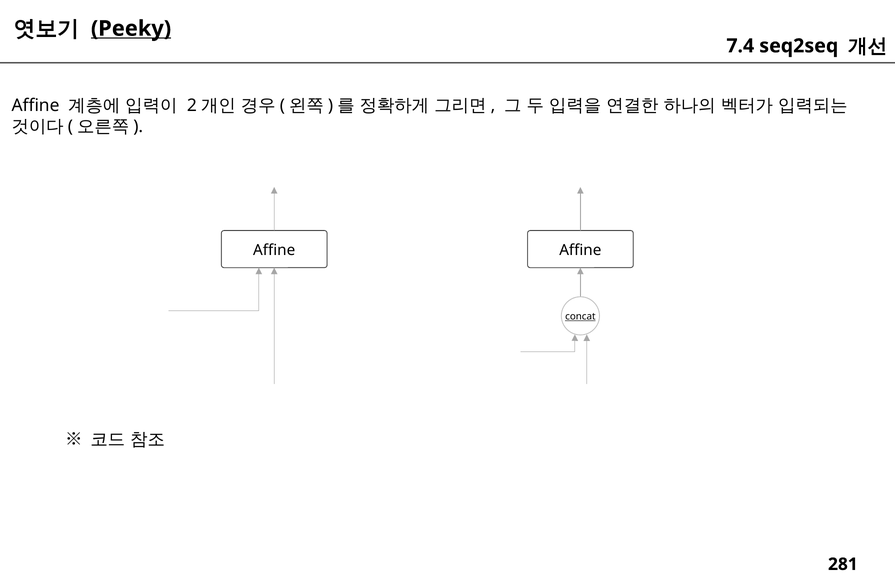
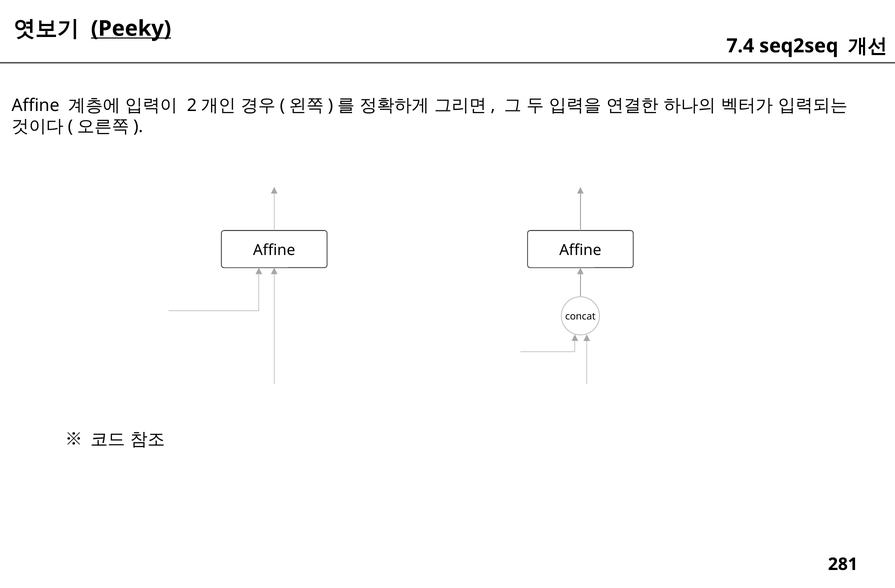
concat underline: present -> none
